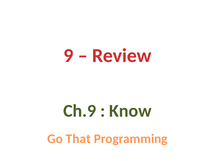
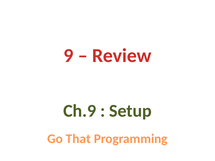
Know: Know -> Setup
